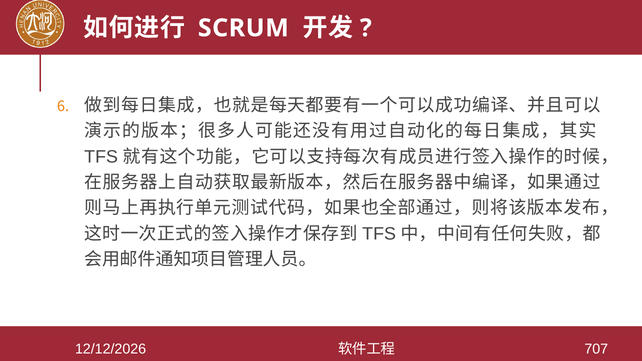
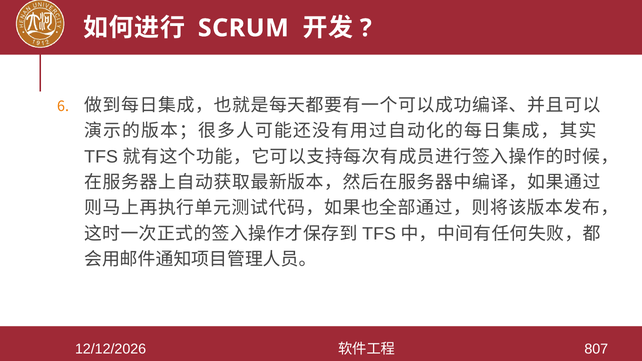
707: 707 -> 807
